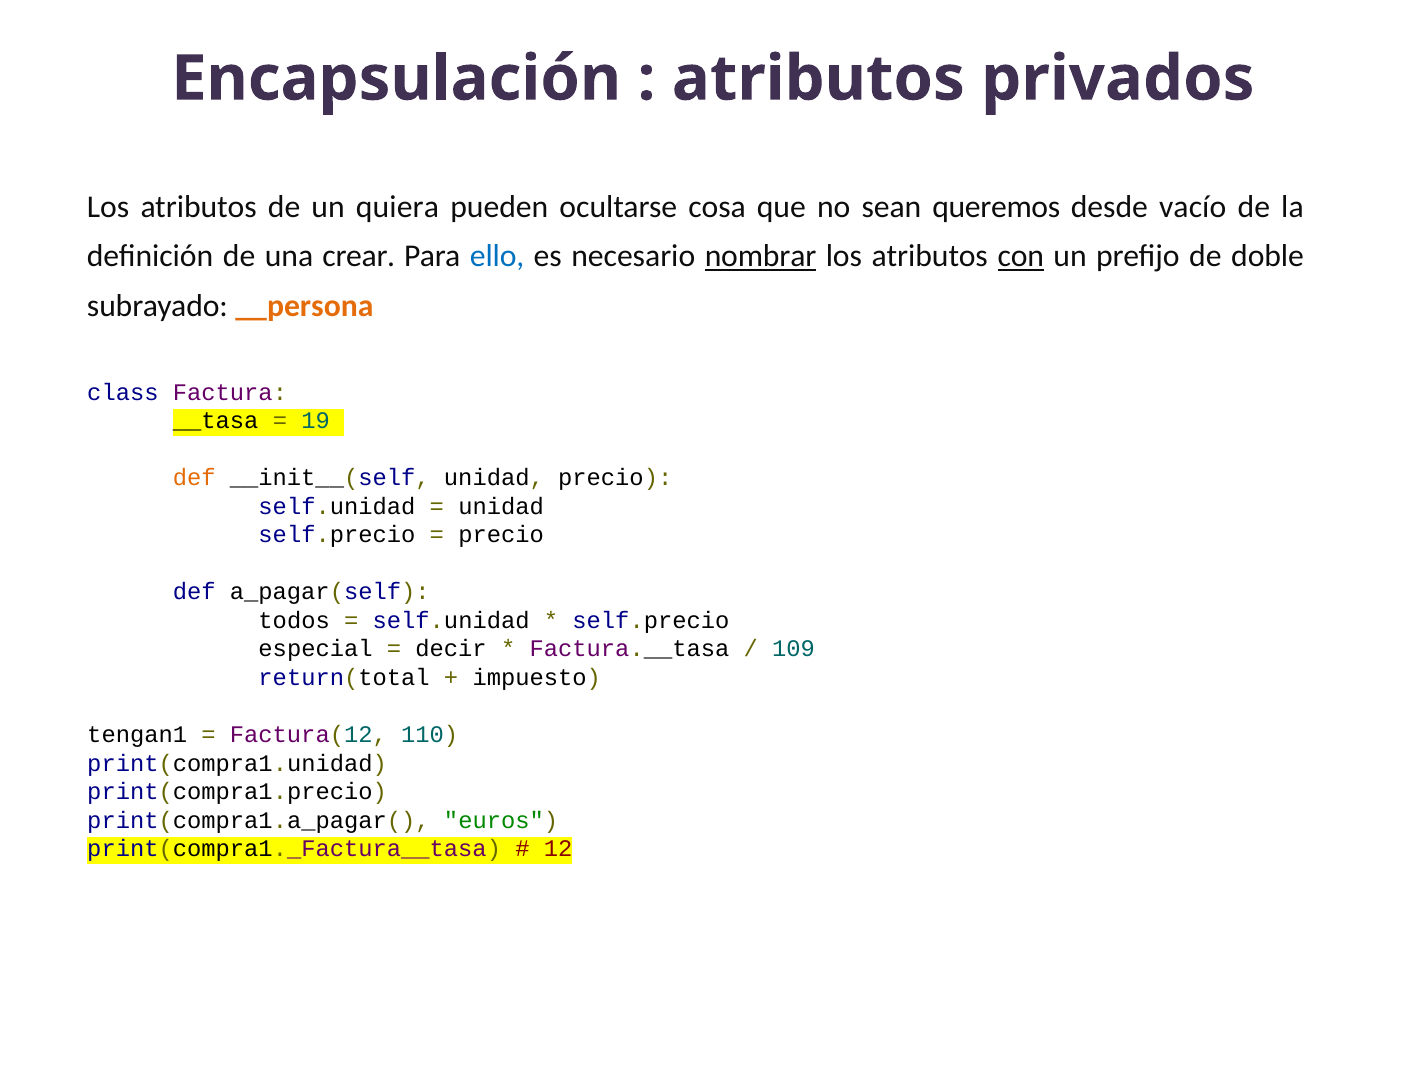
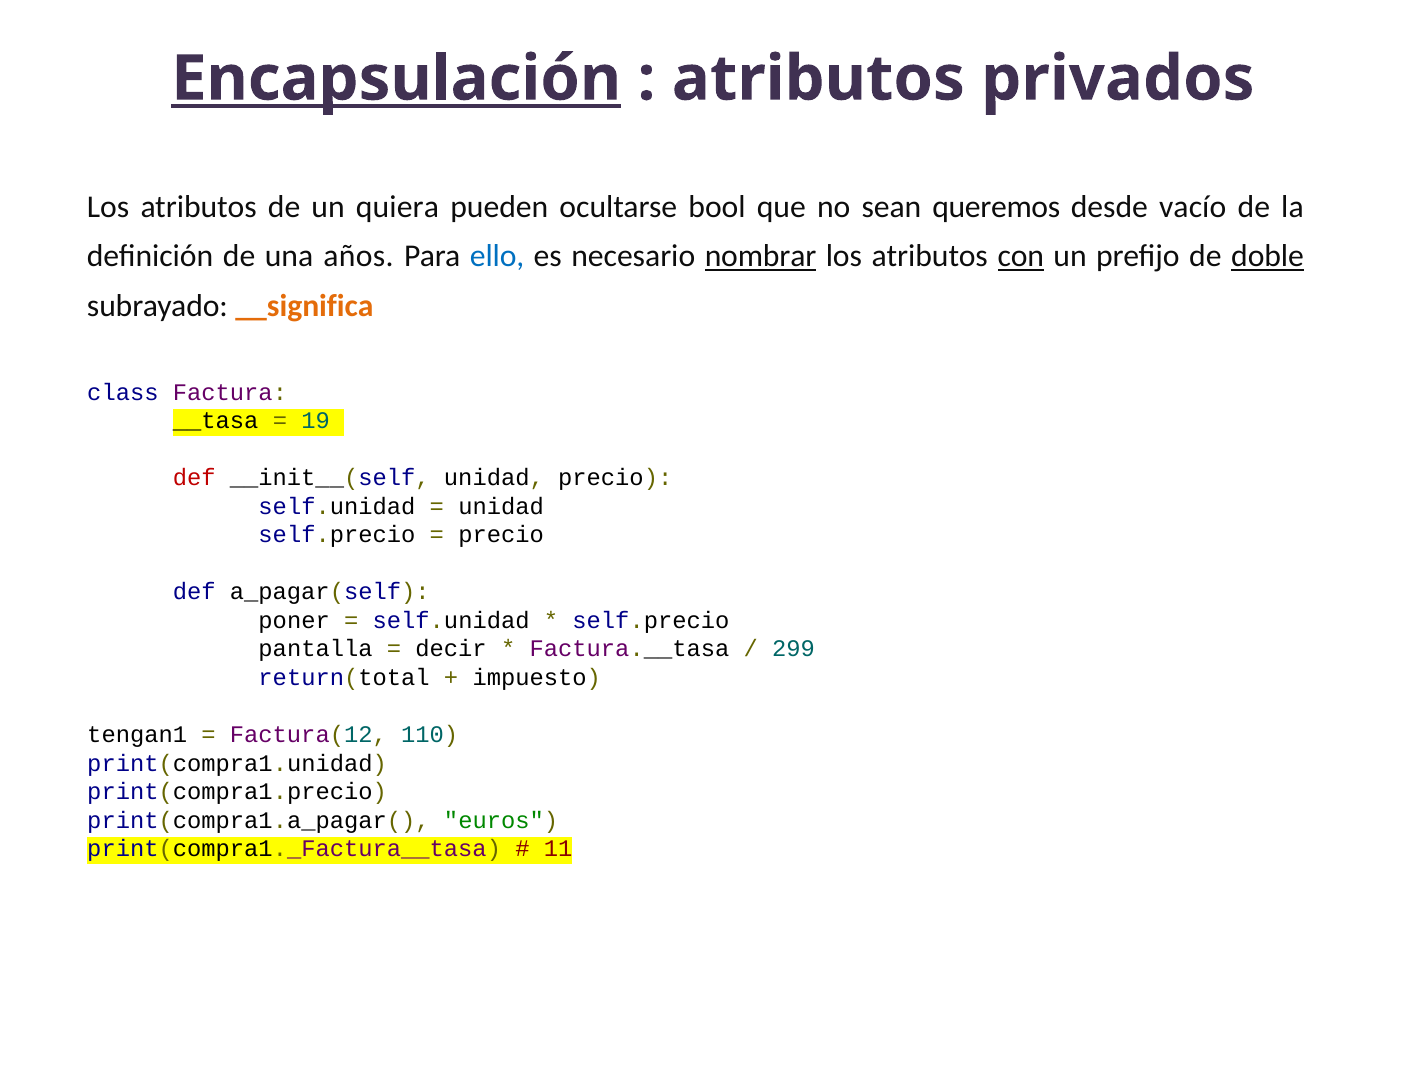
Encapsulación underline: none -> present
cosa: cosa -> bool
crear: crear -> años
doble underline: none -> present
__persona: __persona -> __significa
def at (194, 478) colour: orange -> red
todos: todos -> poner
especial: especial -> pantalla
109: 109 -> 299
12: 12 -> 11
